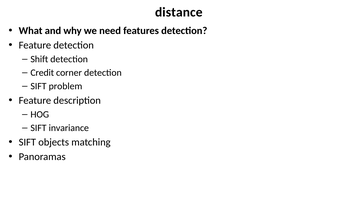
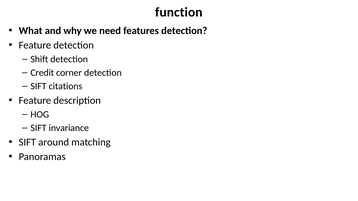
distance: distance -> function
problem: problem -> citations
objects: objects -> around
